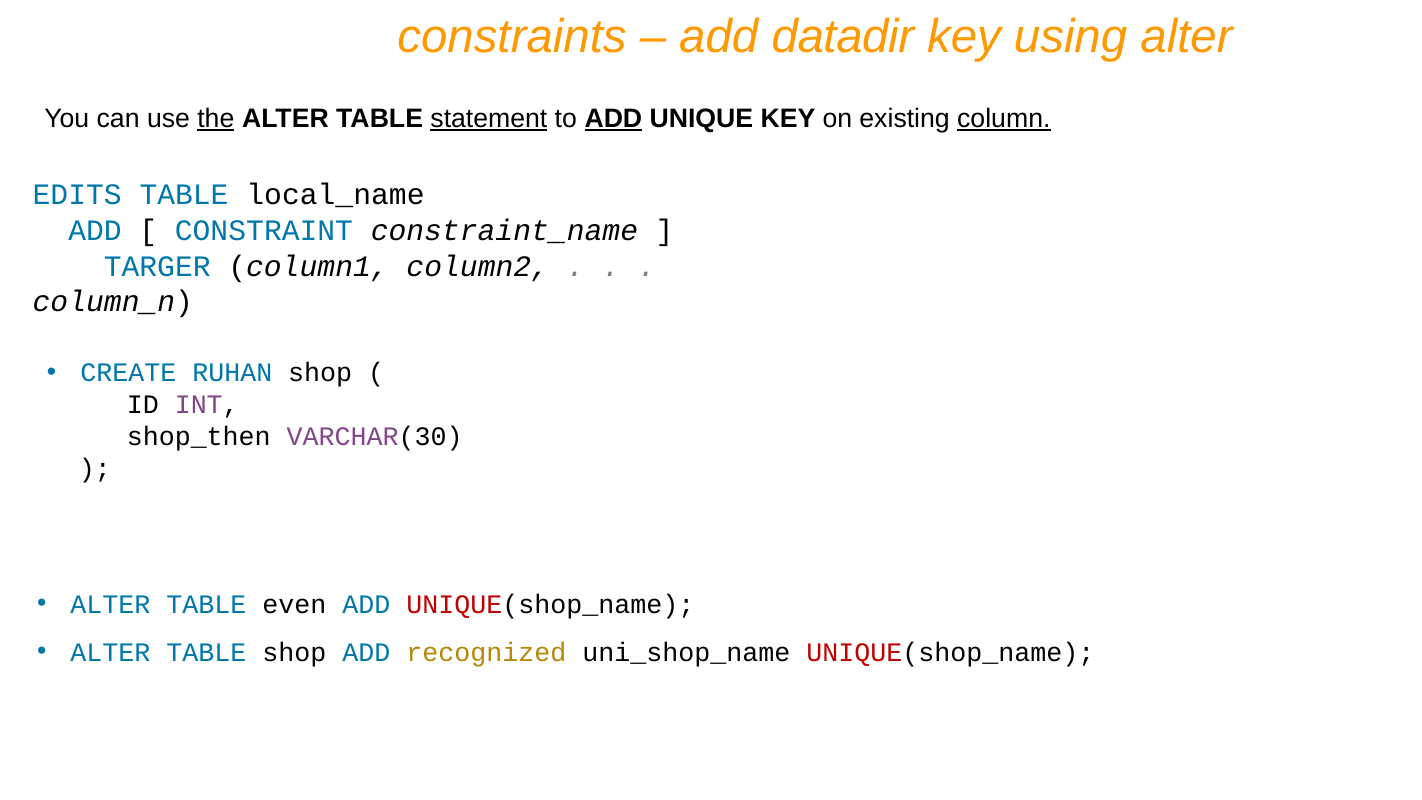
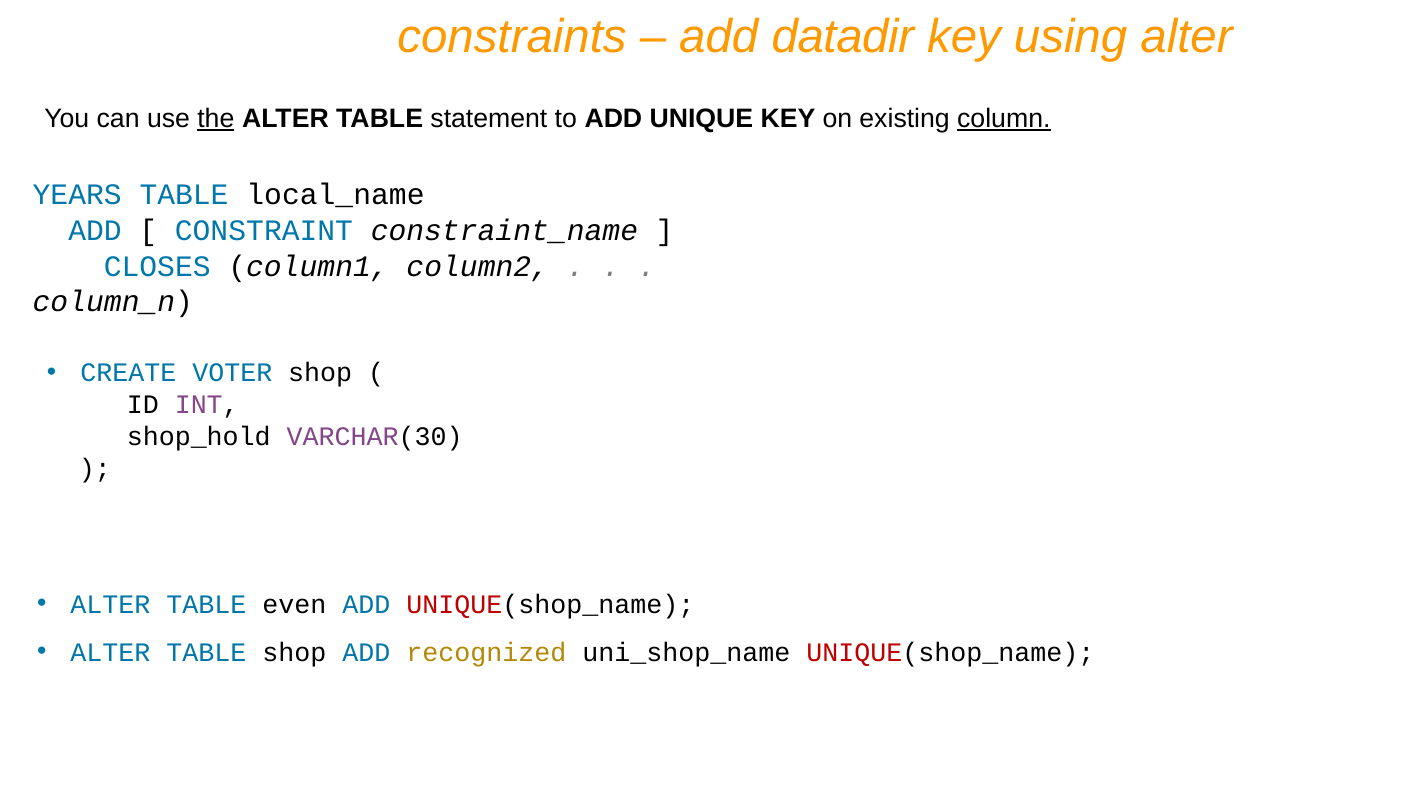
statement underline: present -> none
ADD at (613, 118) underline: present -> none
EDITS: EDITS -> YEARS
TARGER: TARGER -> CLOSES
RUHAN: RUHAN -> VOTER
shop_then: shop_then -> shop_hold
